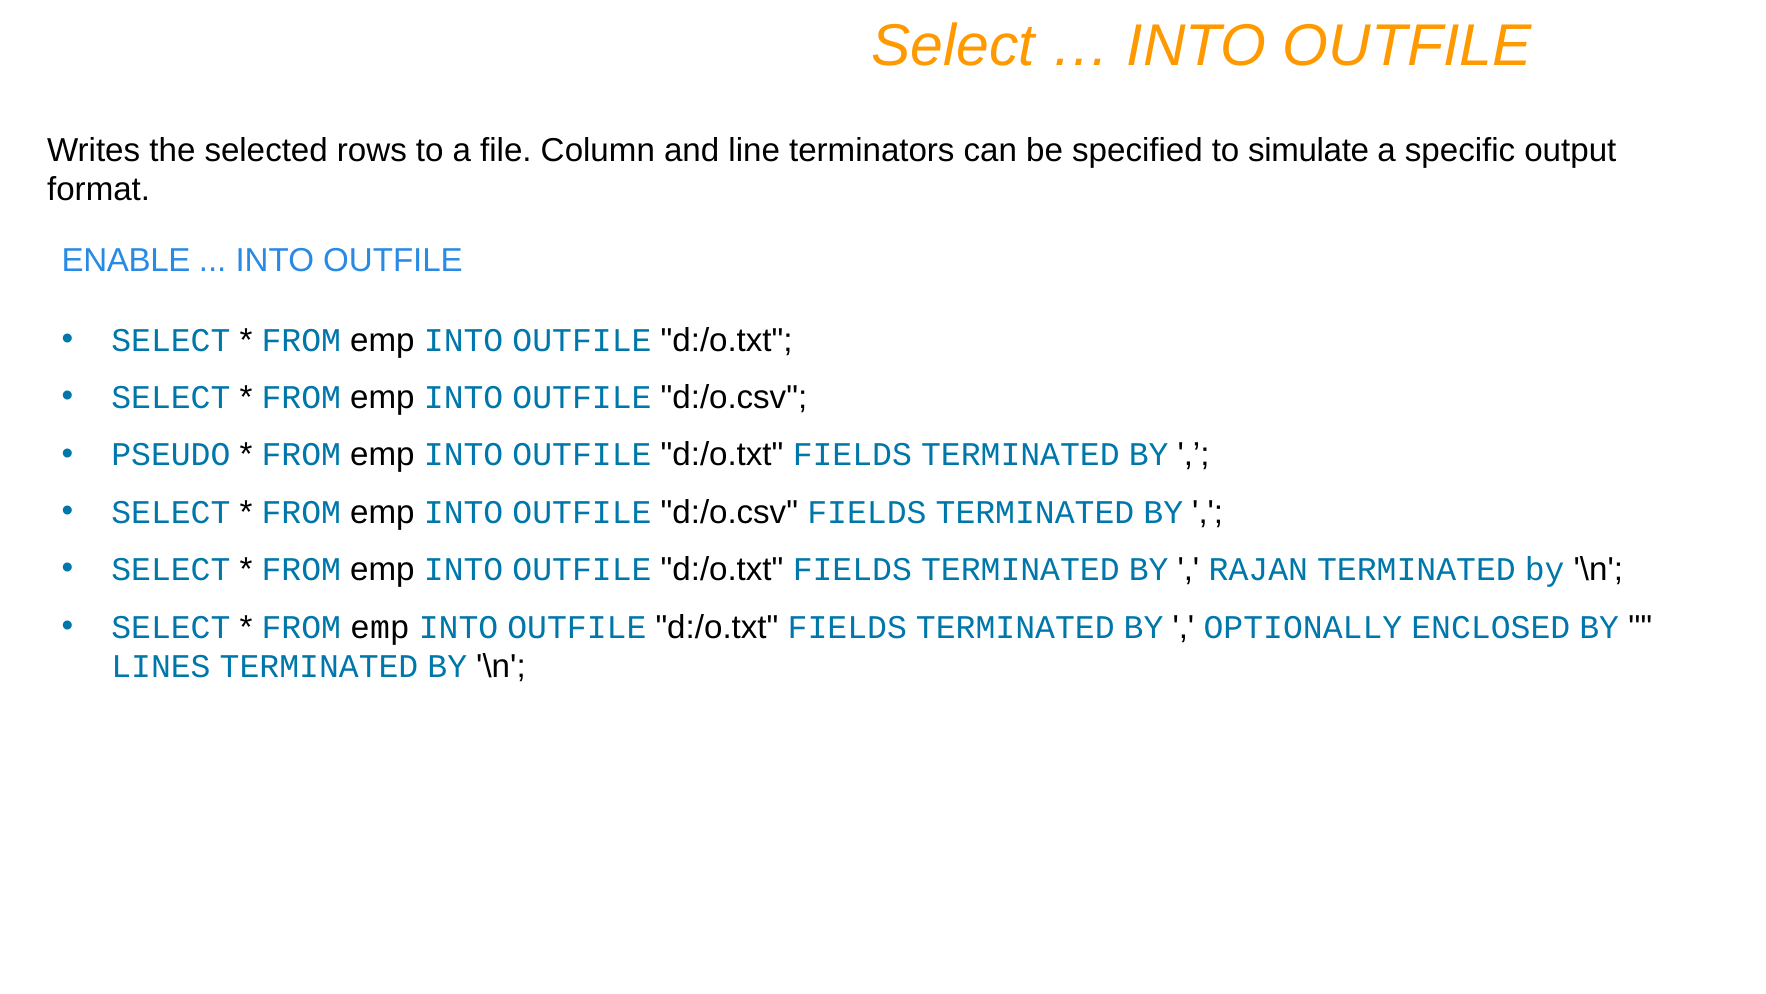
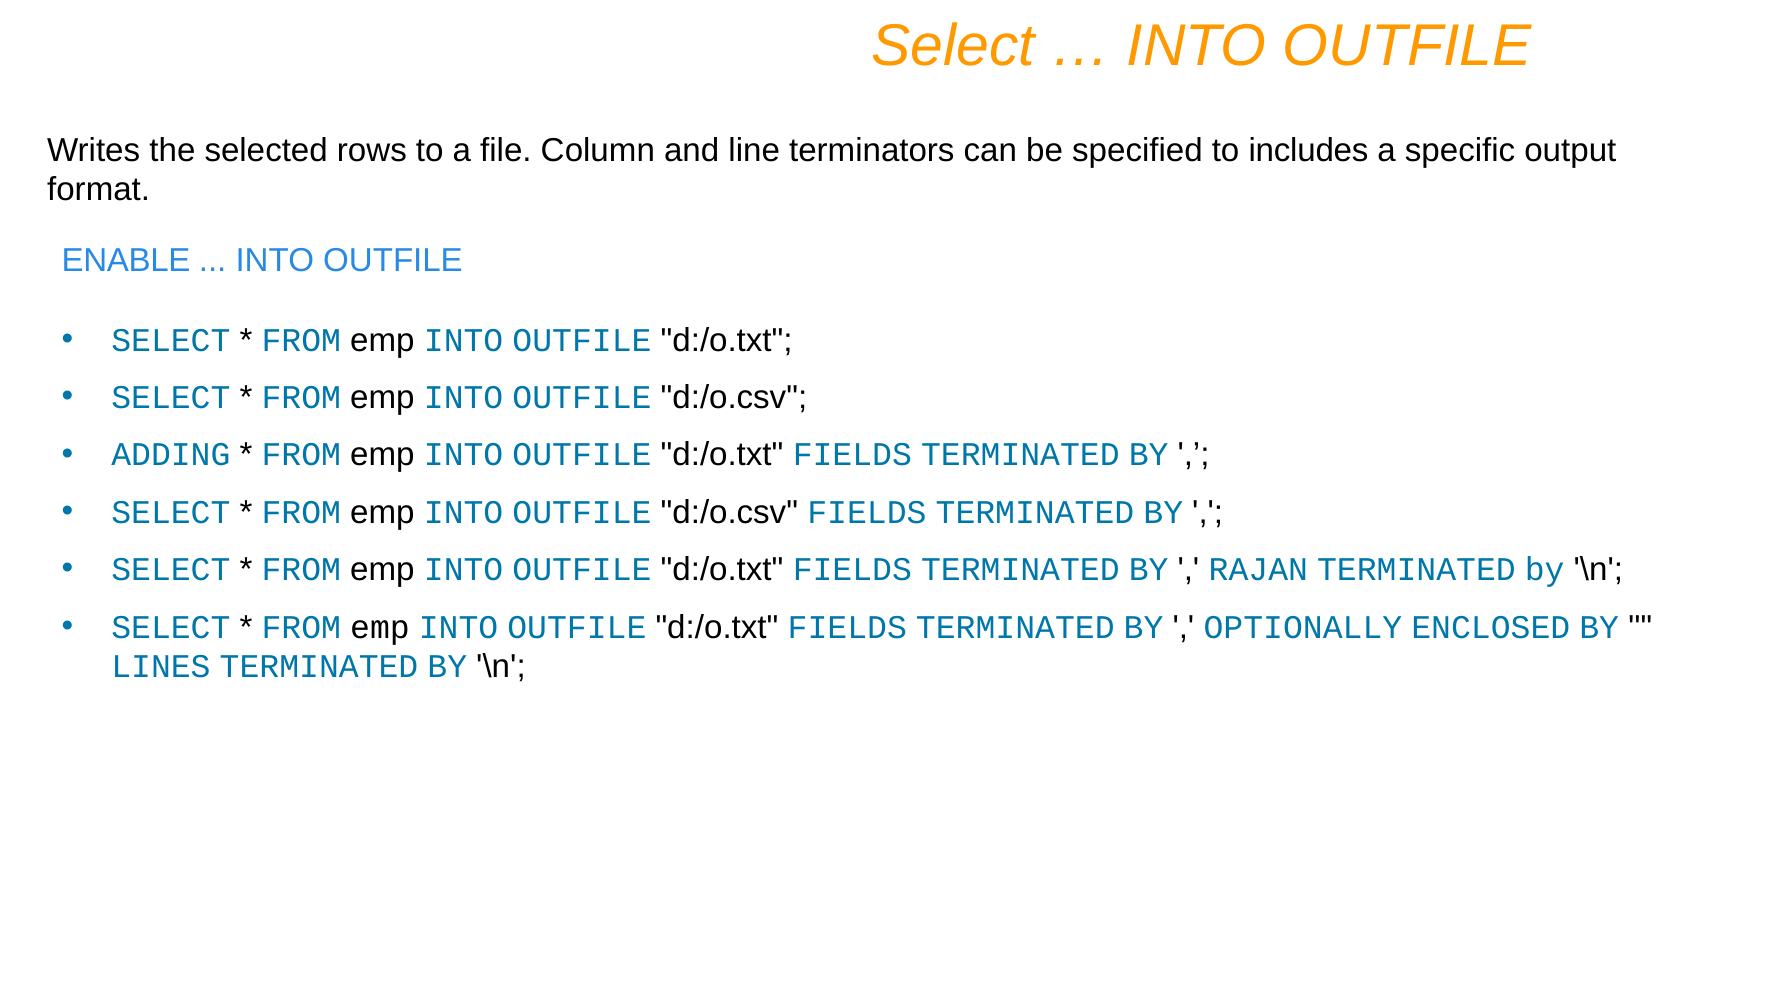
simulate: simulate -> includes
PSEUDO: PSEUDO -> ADDING
